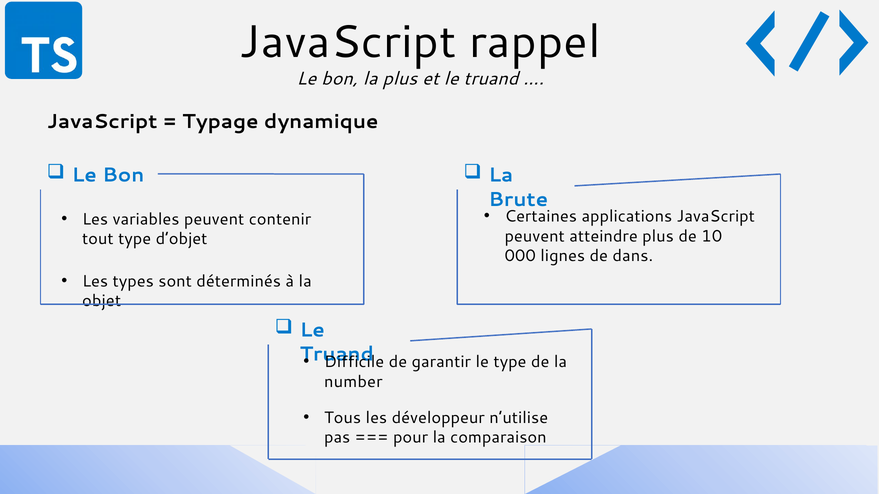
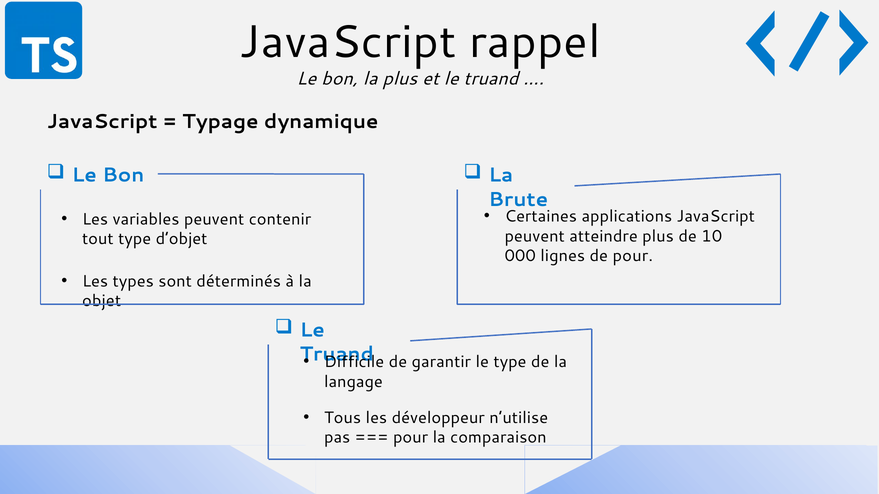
de dans: dans -> pour
number: number -> langage
